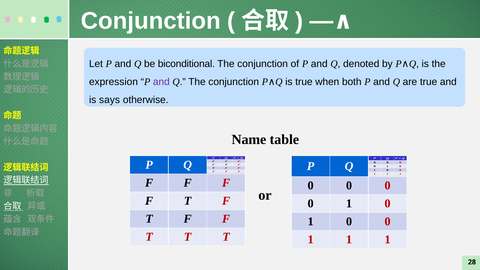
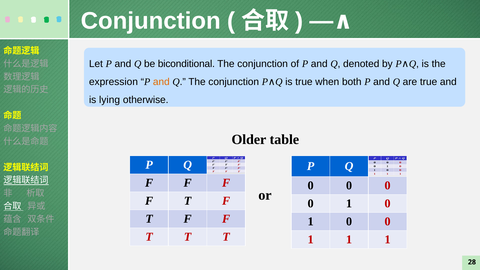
and at (161, 82) colour: purple -> orange
says: says -> lying
Name: Name -> Older
